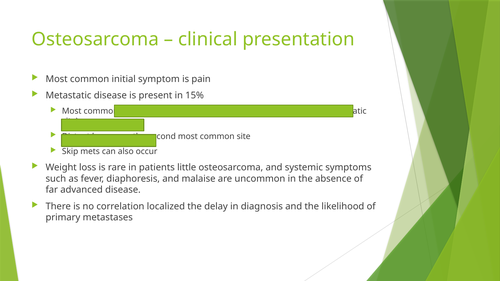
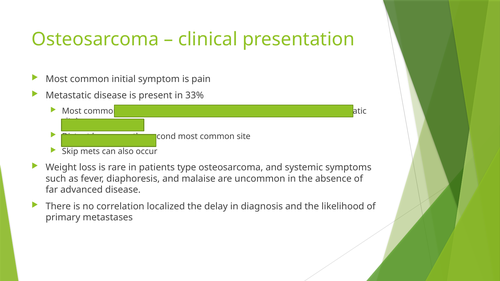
15%: 15% -> 33%
little: little -> type
